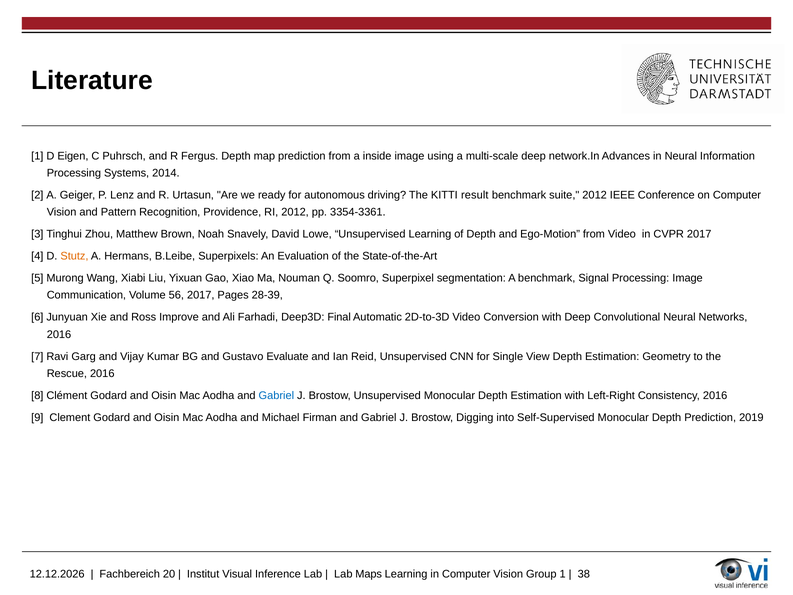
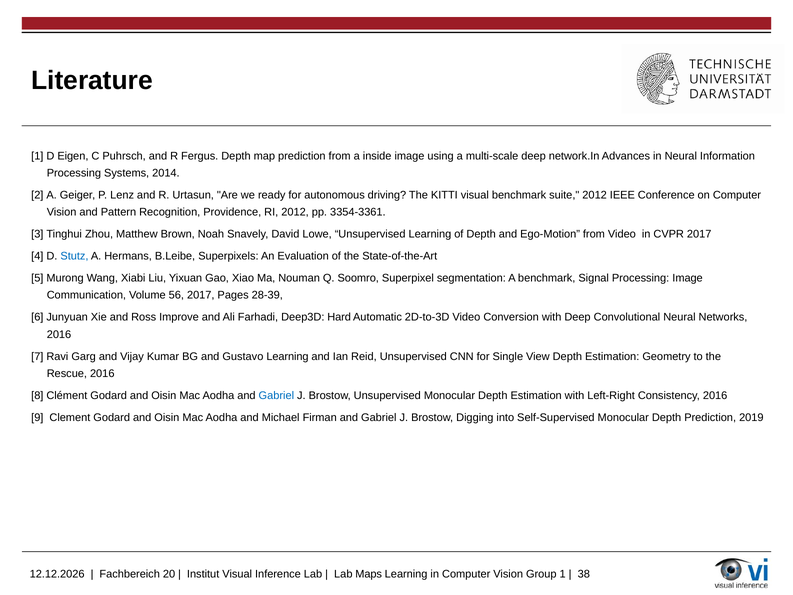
KITTI result: result -> visual
Stutz colour: orange -> blue
Final: Final -> Hard
Gustavo Evaluate: Evaluate -> Learning
